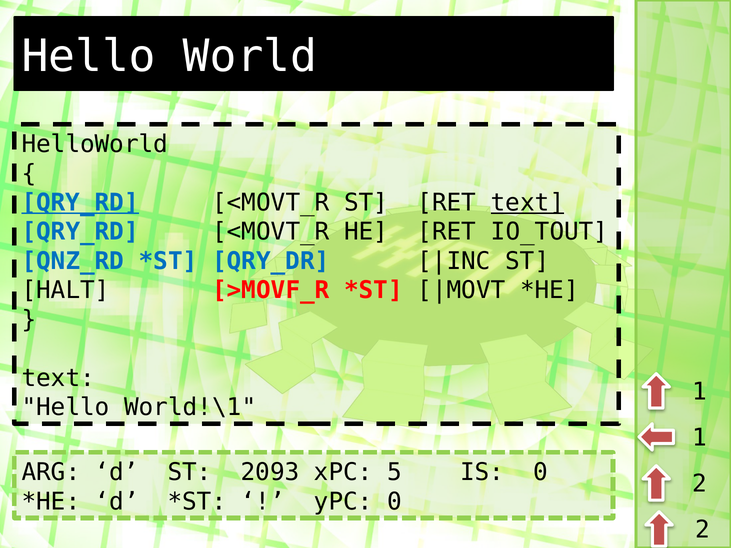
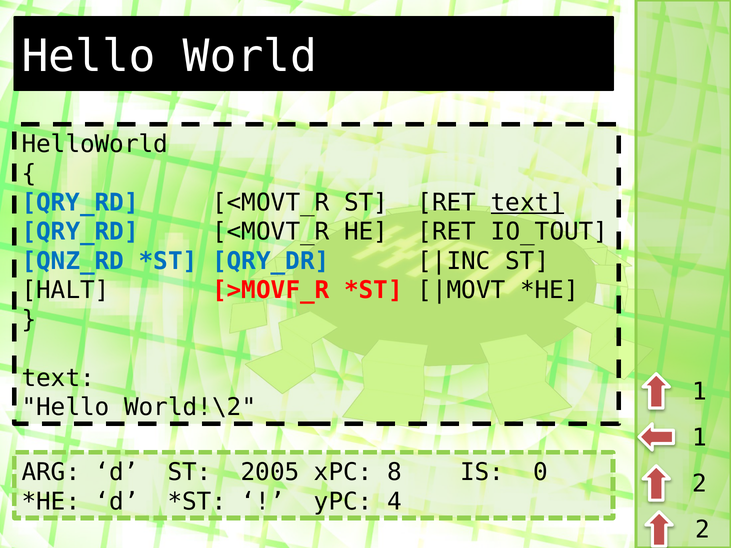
QRY_RD at (80, 203) underline: present -> none
World!\1: World!\1 -> World!\2
2093: 2093 -> 2005
5: 5 -> 8
yPC 0: 0 -> 4
